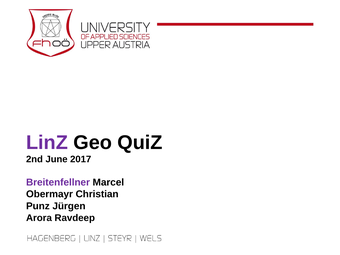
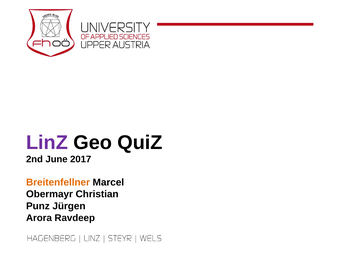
Breitenfellner colour: purple -> orange
